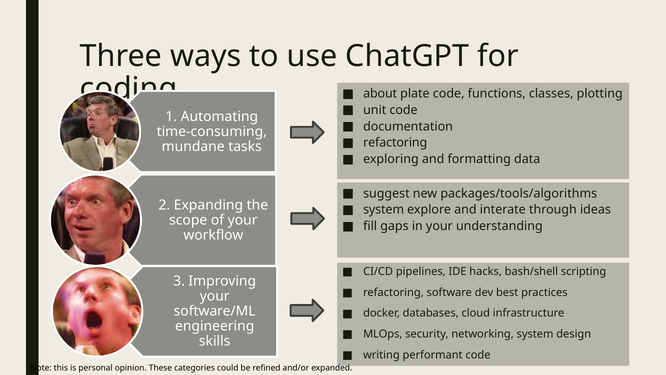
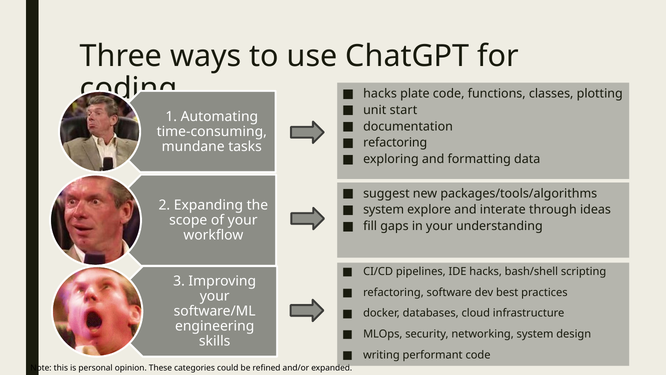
about at (380, 93): about -> hacks
unit code: code -> start
